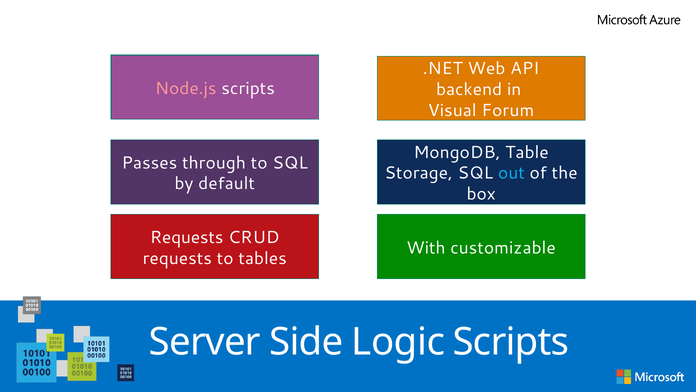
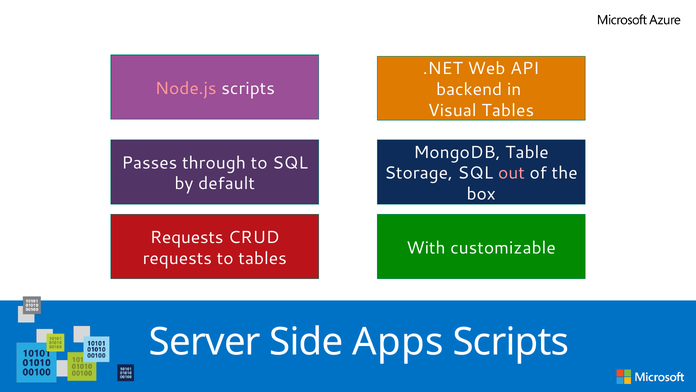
Visual Forum: Forum -> Tables
out colour: light blue -> pink
Logic: Logic -> Apps
